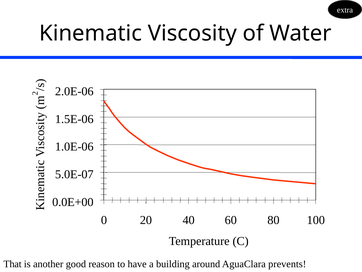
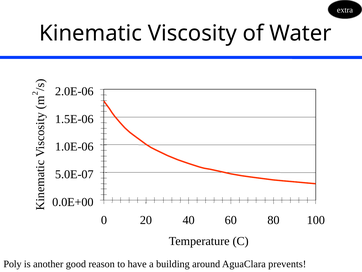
That: That -> Poly
